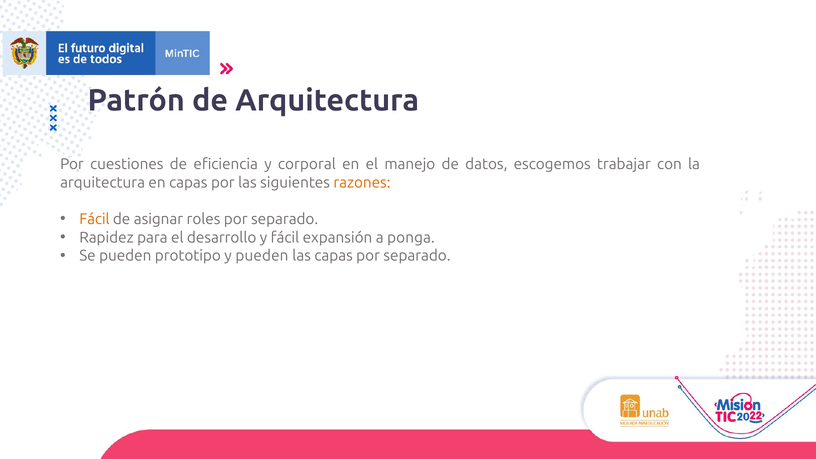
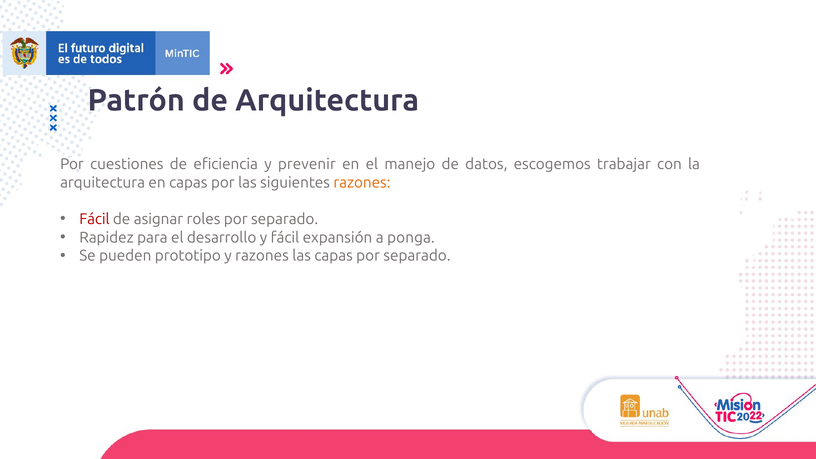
corporal: corporal -> prevenir
Fácil at (94, 219) colour: orange -> red
y pueden: pueden -> razones
